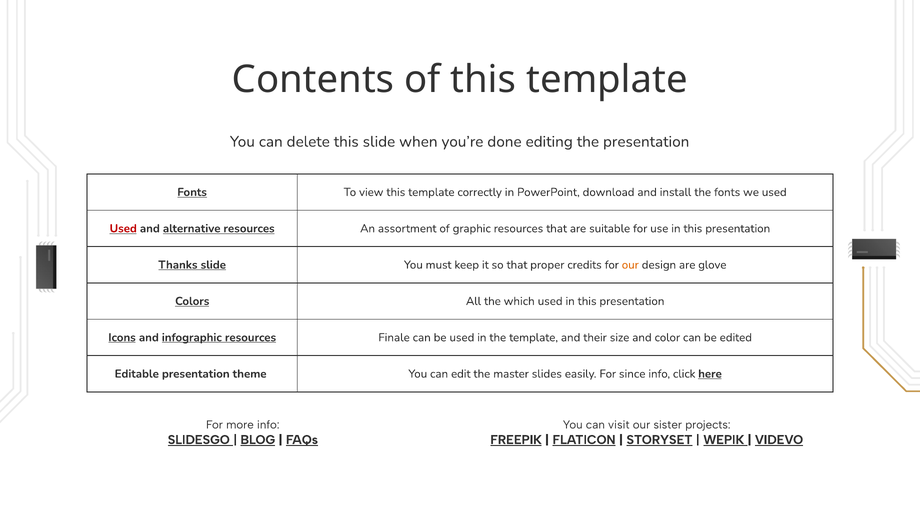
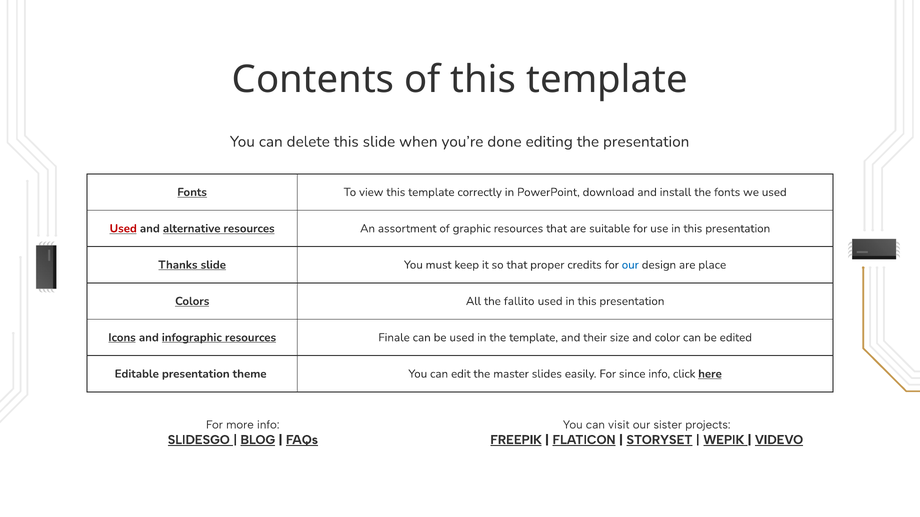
our at (630, 265) colour: orange -> blue
glove: glove -> place
which: which -> fallito
